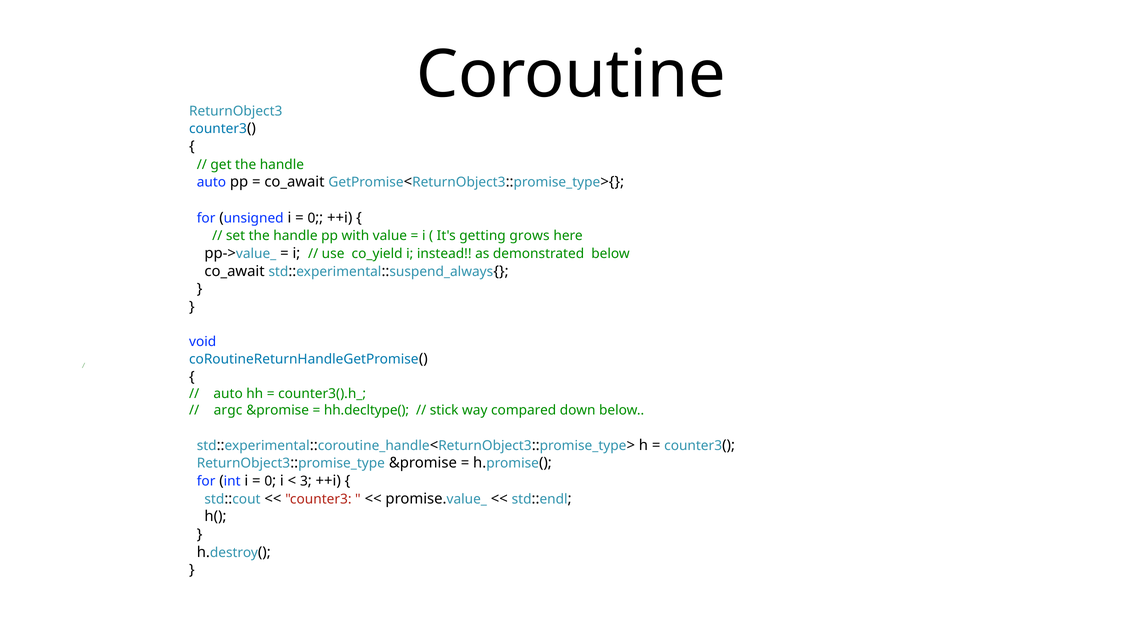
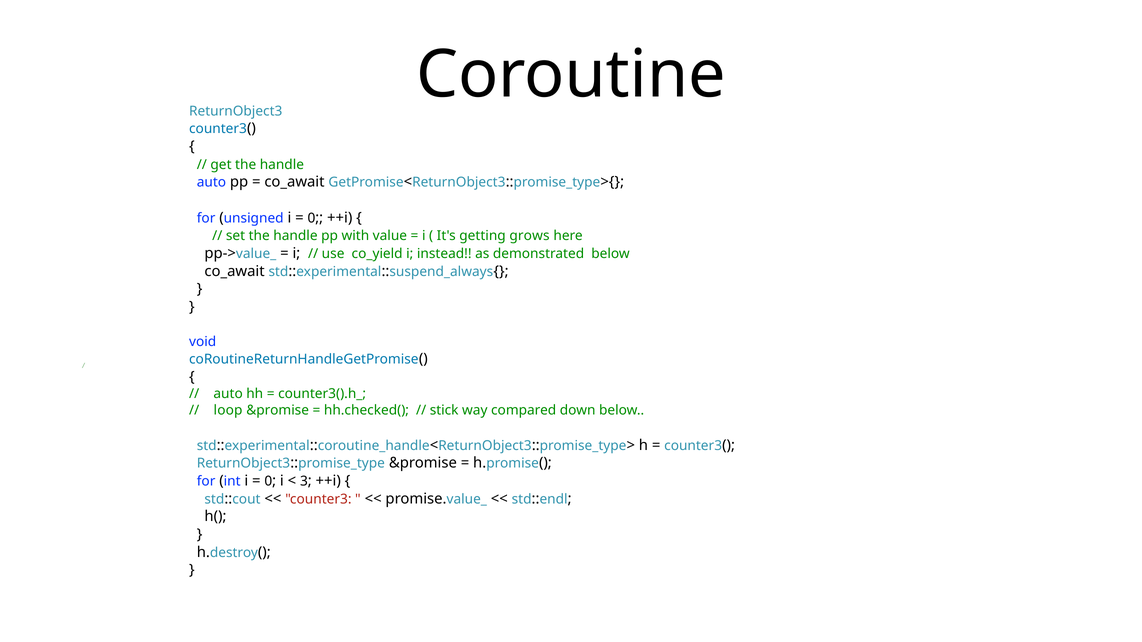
argc: argc -> loop
hh.decltype(: hh.decltype( -> hh.checked(
